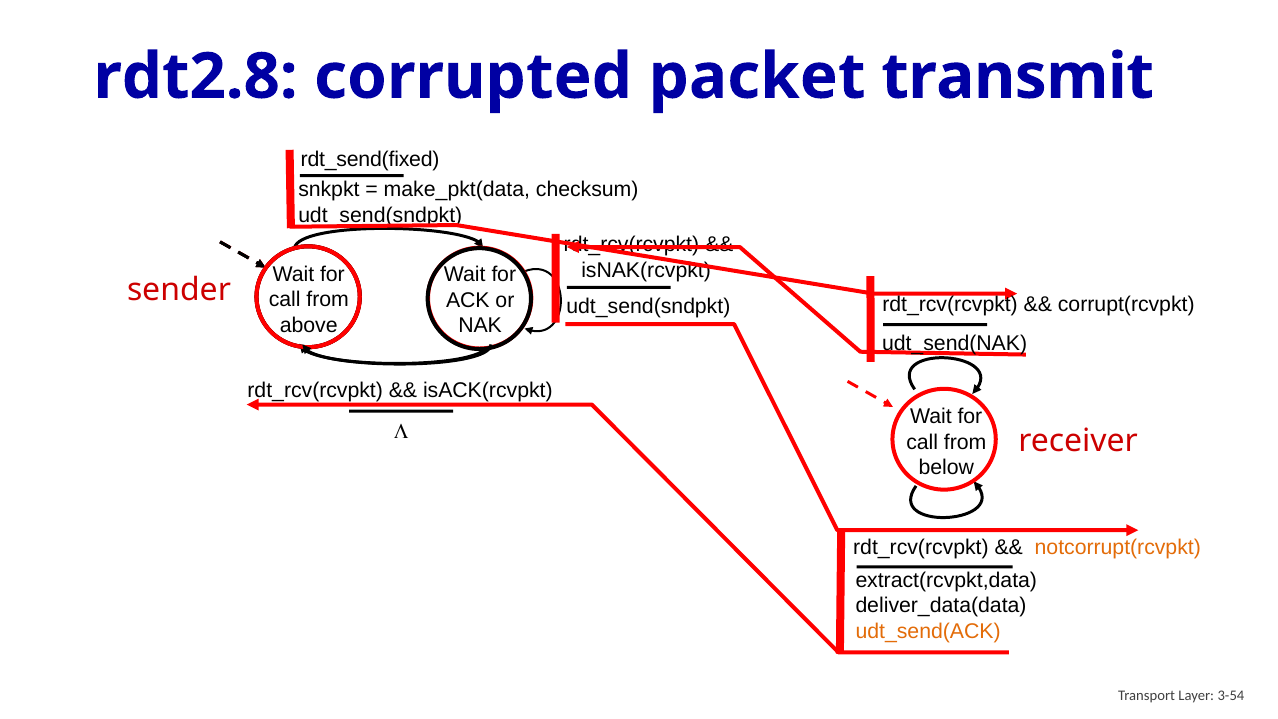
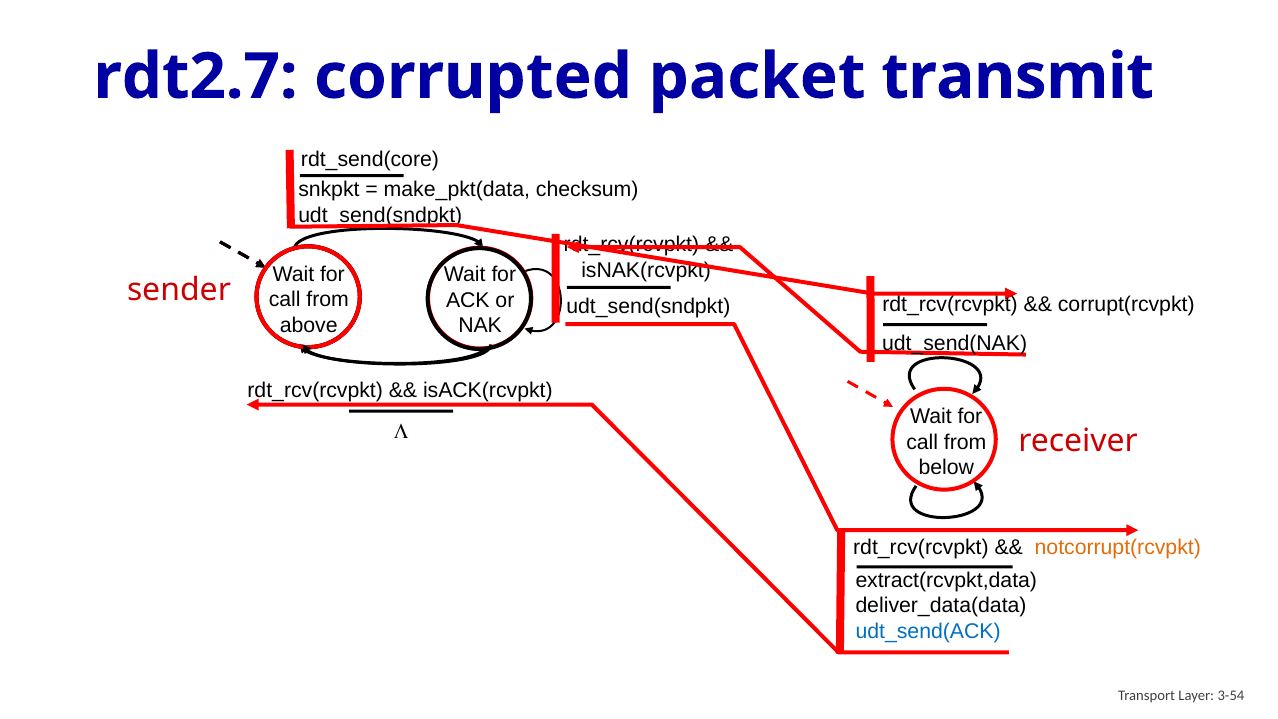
rdt2.8: rdt2.8 -> rdt2.7
rdt_send(fixed: rdt_send(fixed -> rdt_send(core
udt_send(ACK colour: orange -> blue
